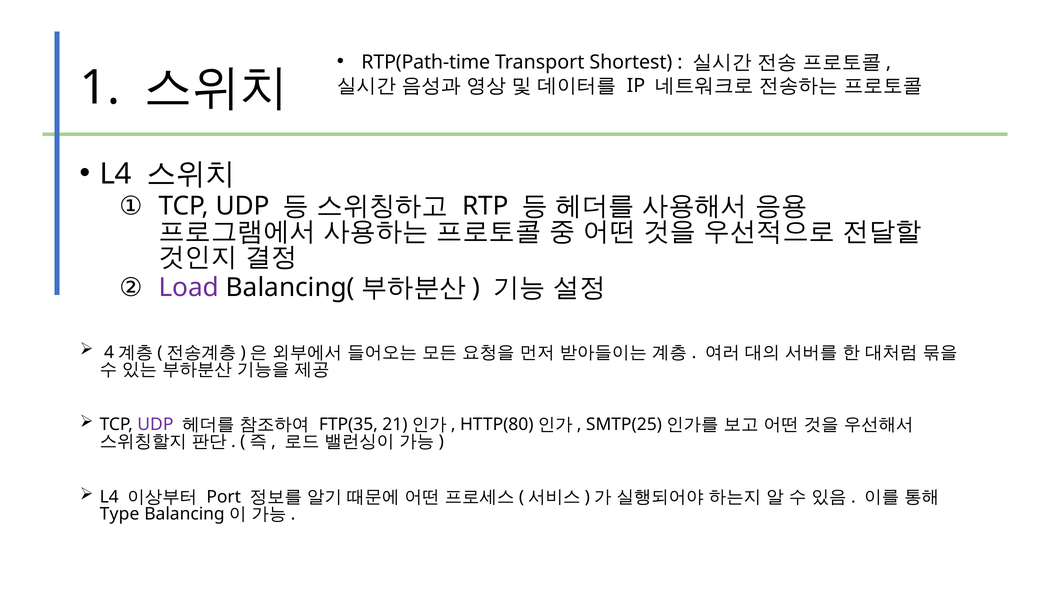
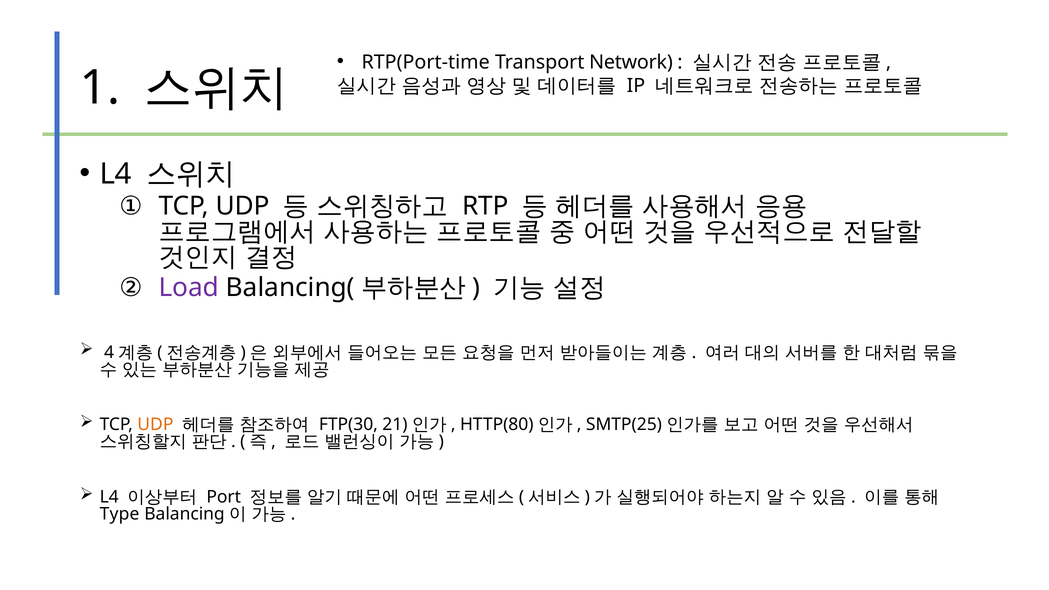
RTP(Path-time: RTP(Path-time -> RTP(Port-time
Shortest: Shortest -> Network
UDP at (155, 425) colour: purple -> orange
FTP(35: FTP(35 -> FTP(30
